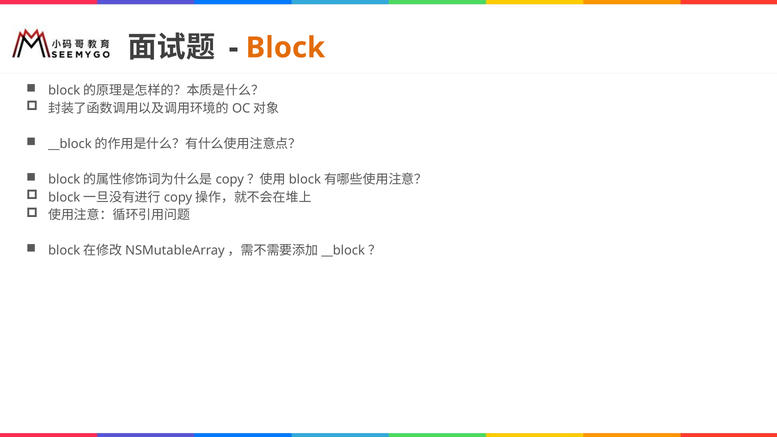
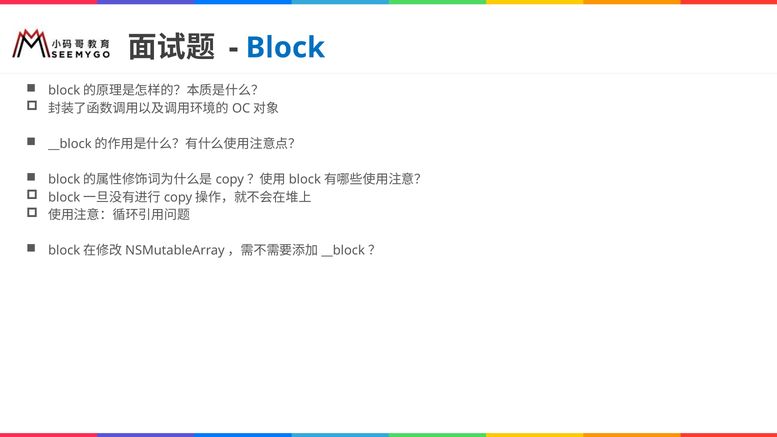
Block colour: orange -> blue
